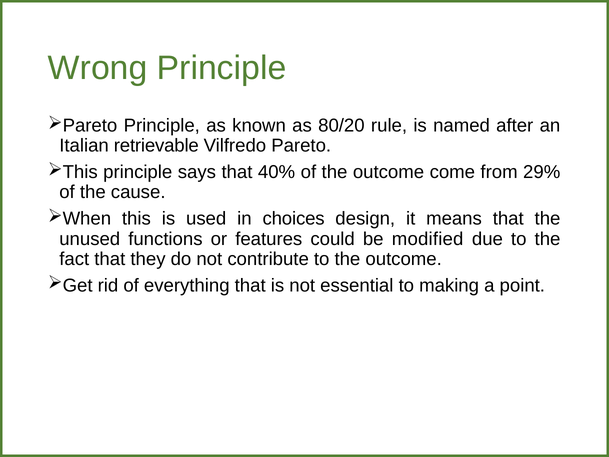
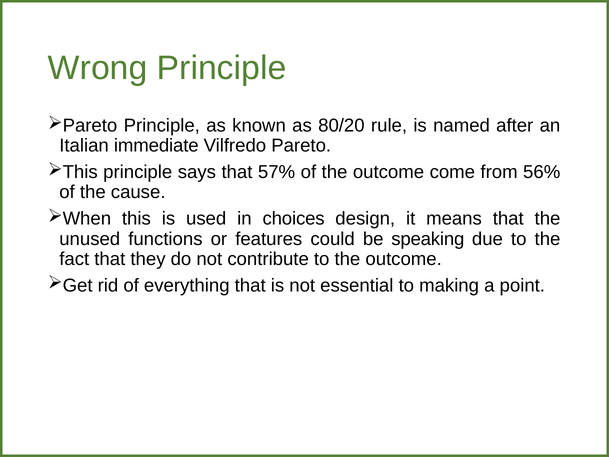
retrievable: retrievable -> immediate
40%: 40% -> 57%
29%: 29% -> 56%
modified: modified -> speaking
